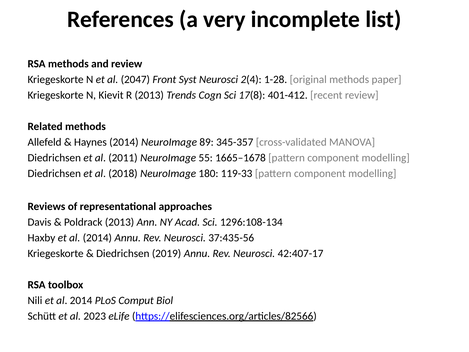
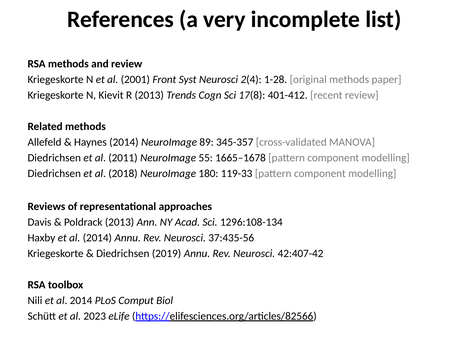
2047: 2047 -> 2001
42:407-17: 42:407-17 -> 42:407-42
